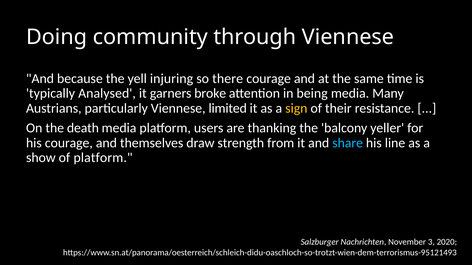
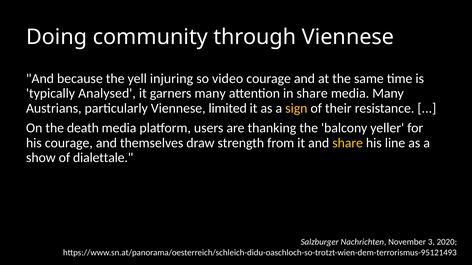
there: there -> video
garners broke: broke -> many
in being: being -> share
share at (348, 143) colour: light blue -> yellow
of platform: platform -> dialettale
